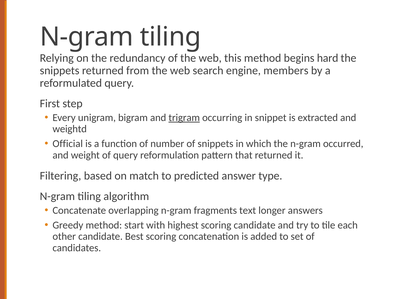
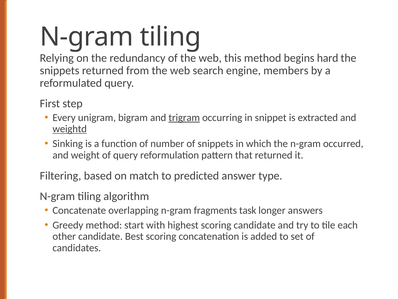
weightd underline: none -> present
Official: Official -> Sinking
text: text -> task
